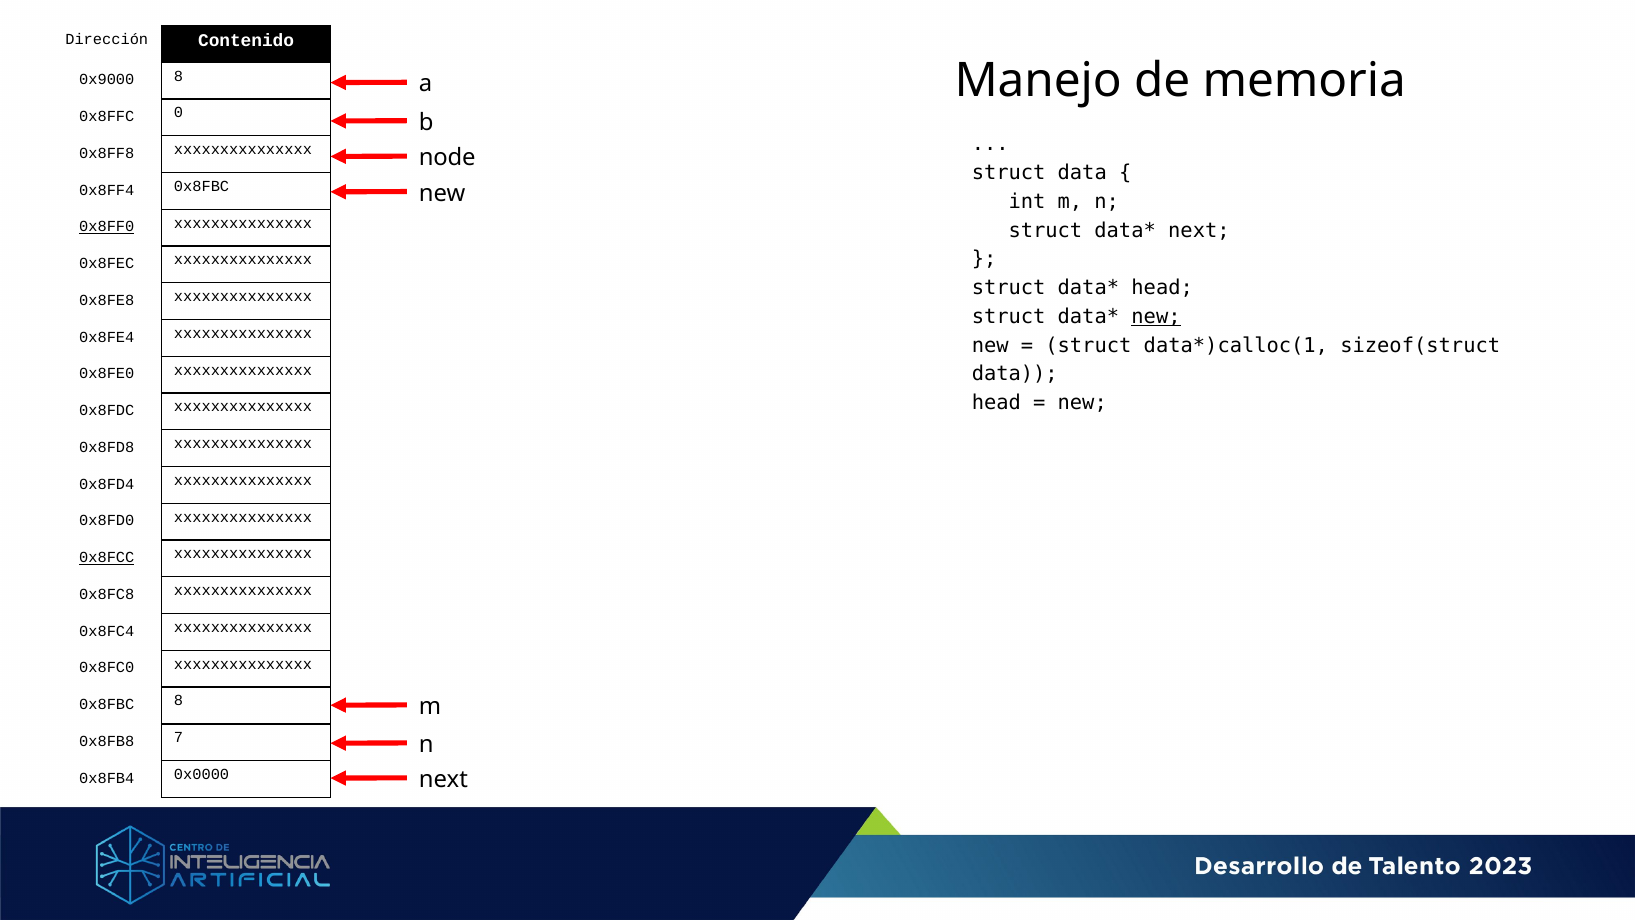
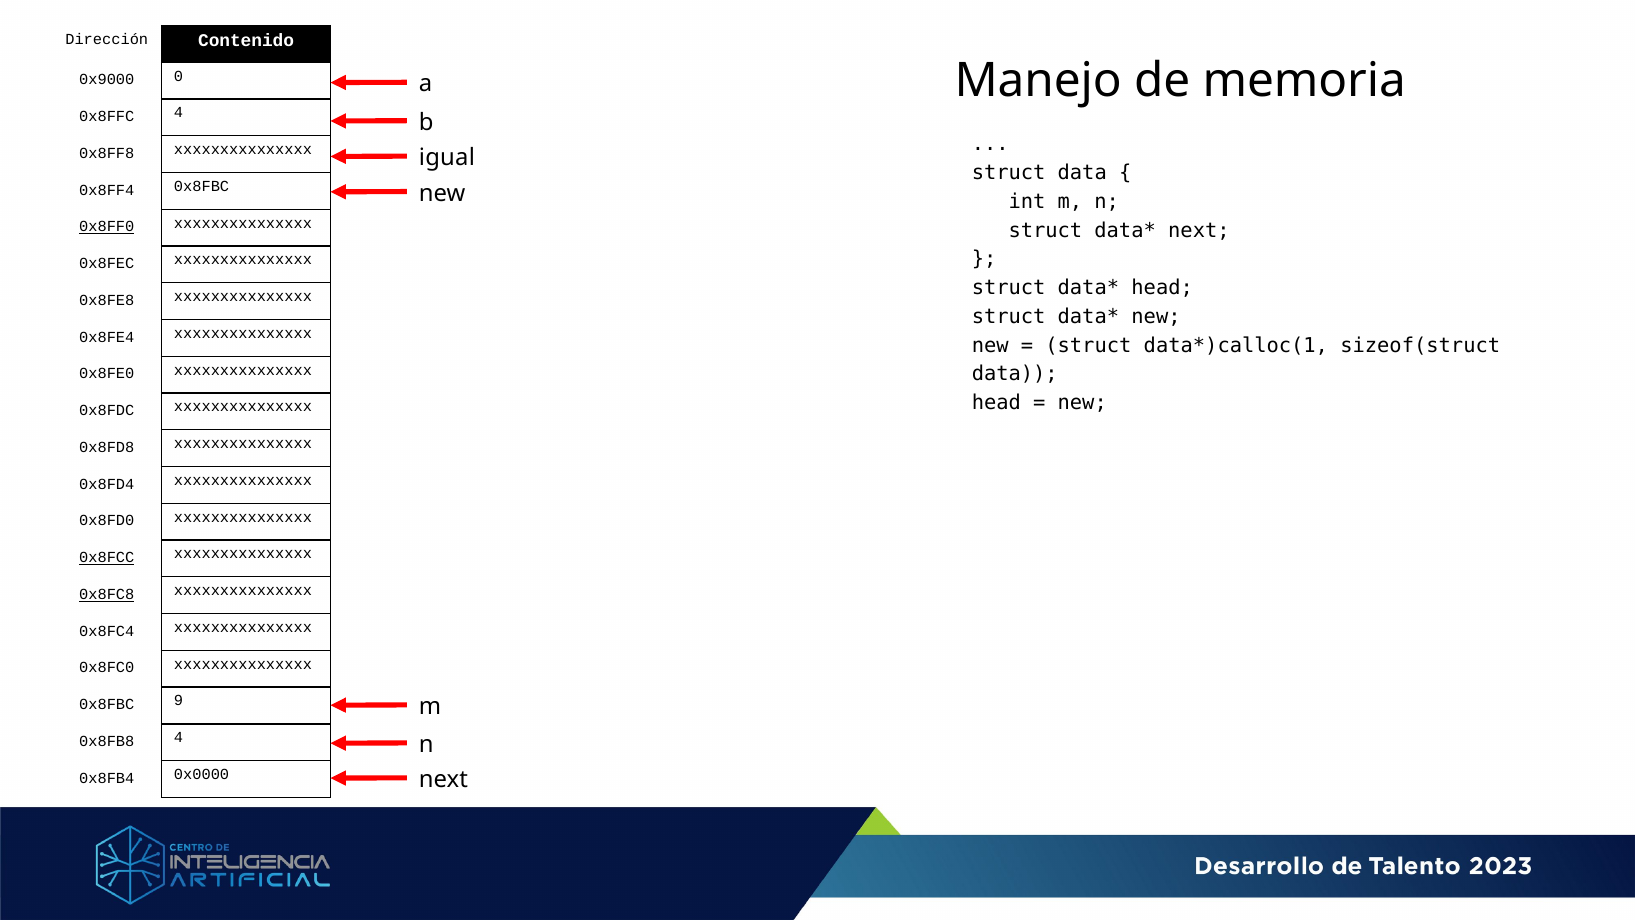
0x9000 8: 8 -> 0
0x8FFC 0: 0 -> 4
node: node -> igual
new at (1156, 316) underline: present -> none
0x8FC8 underline: none -> present
0x8FBC 8: 8 -> 9
0x8FB8 7: 7 -> 4
